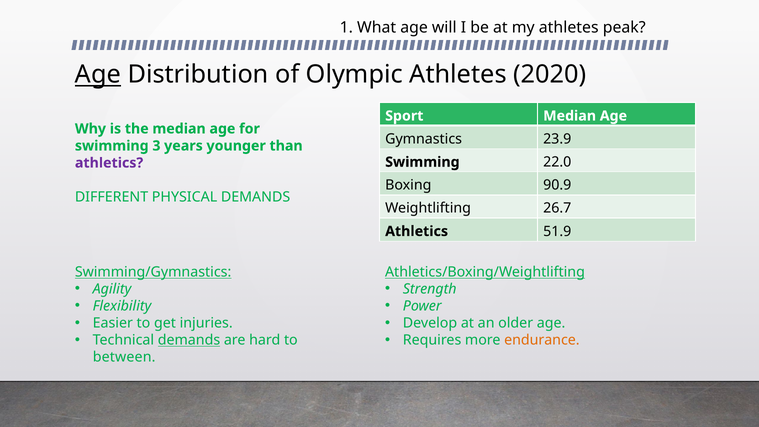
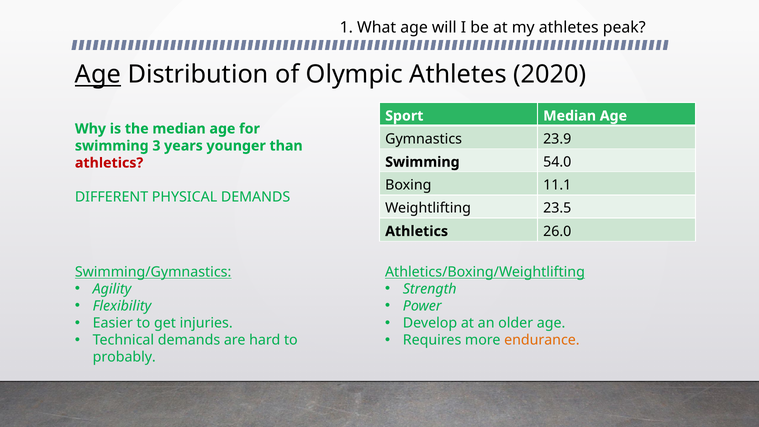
22.0: 22.0 -> 54.0
athletics at (109, 163) colour: purple -> red
90.9: 90.9 -> 11.1
26.7: 26.7 -> 23.5
51.9: 51.9 -> 26.0
demands at (189, 340) underline: present -> none
between: between -> probably
